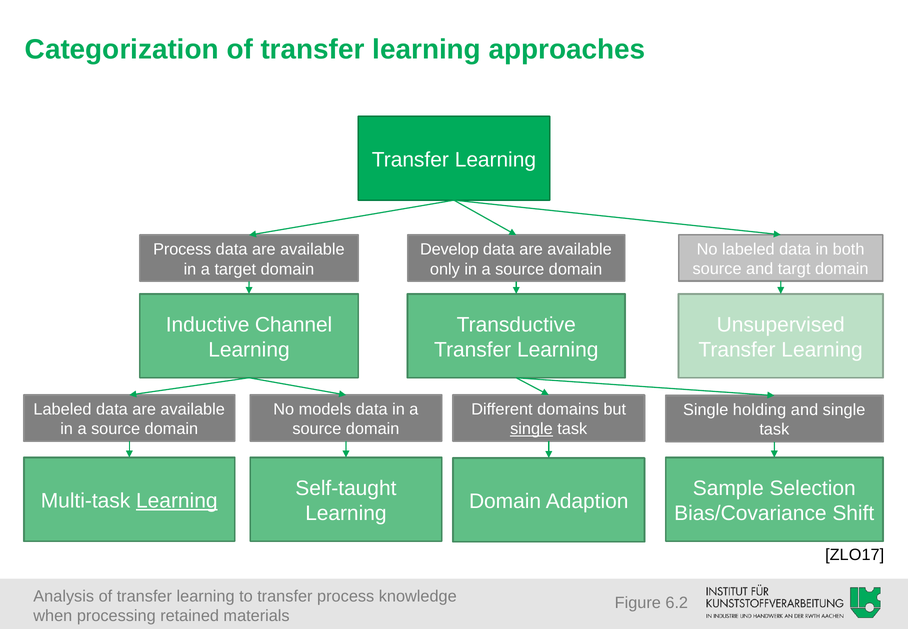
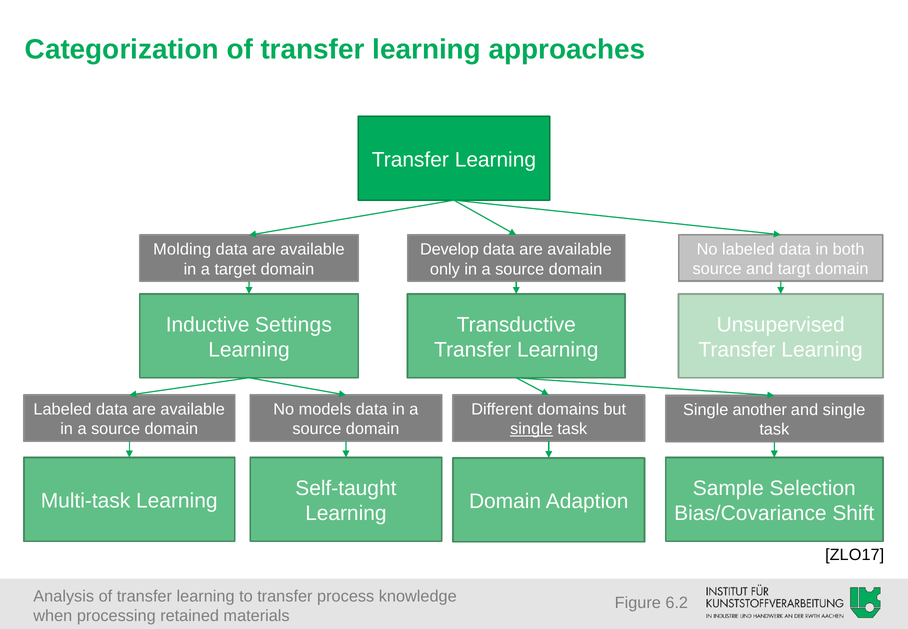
Process at (182, 249): Process -> Molding
Channel: Channel -> Settings
holding: holding -> another
Learning at (177, 501) underline: present -> none
